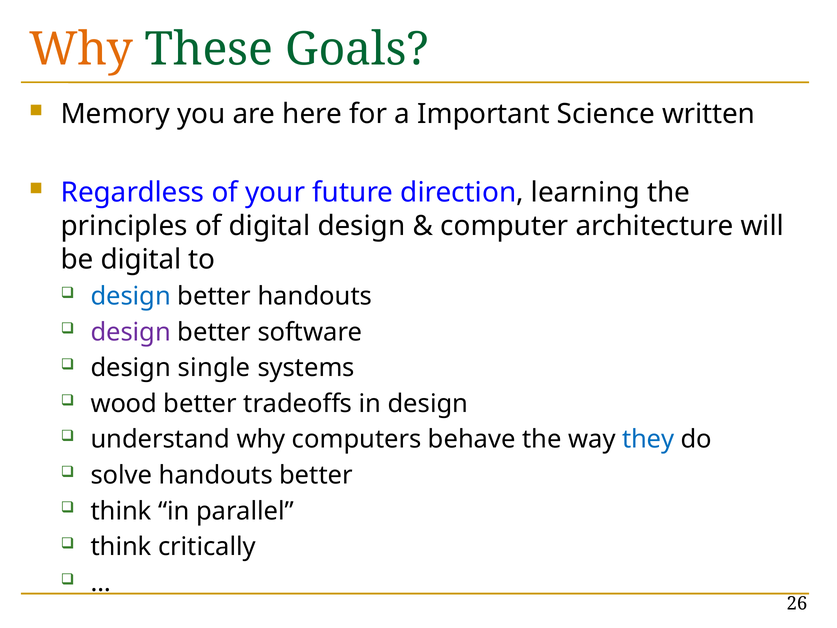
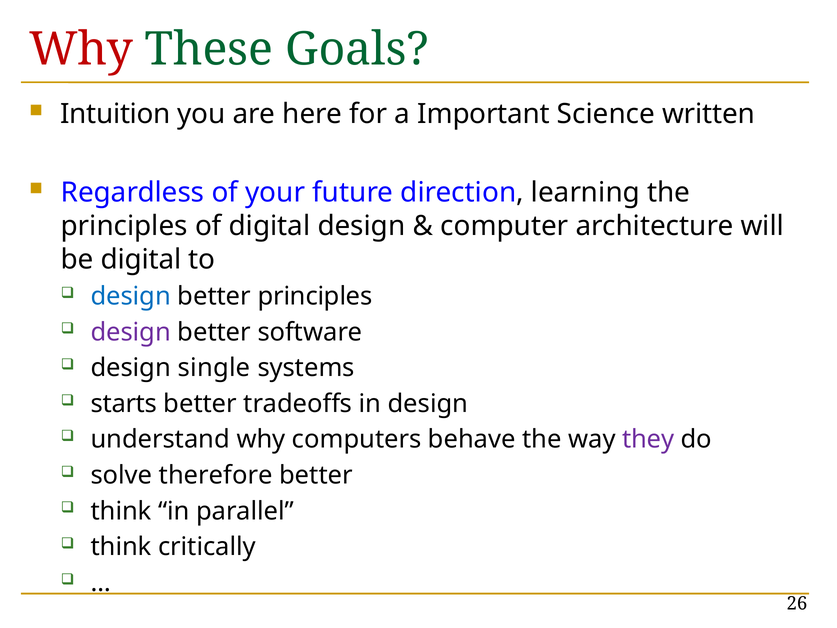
Why at (81, 49) colour: orange -> red
Memory: Memory -> Intuition
better handouts: handouts -> principles
wood: wood -> starts
they colour: blue -> purple
solve handouts: handouts -> therefore
